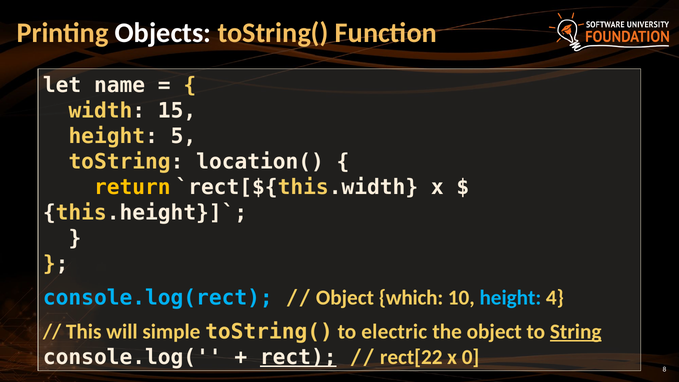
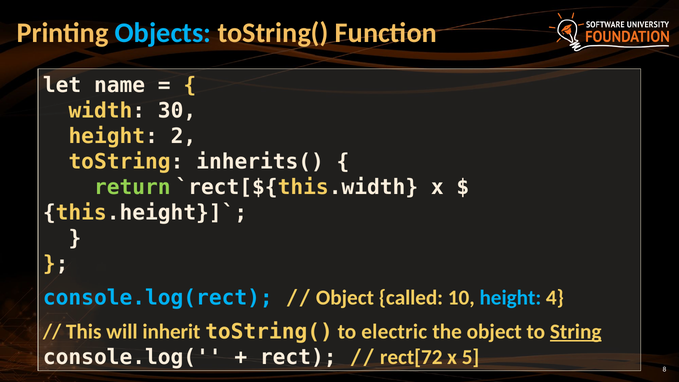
Objects colour: white -> light blue
15: 15 -> 30
5: 5 -> 2
location(: location( -> inherits(
return colour: yellow -> light green
which: which -> called
simple: simple -> inherit
rect underline: present -> none
rect[22: rect[22 -> rect[72
0: 0 -> 5
